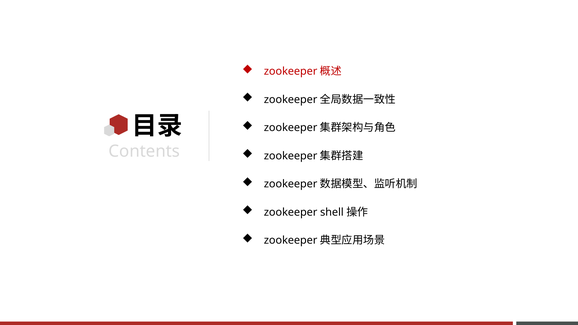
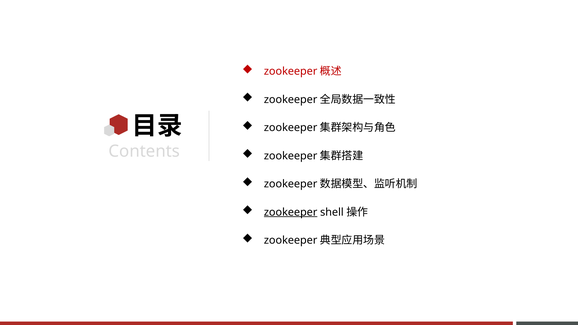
zookeeper underline: none -> present
